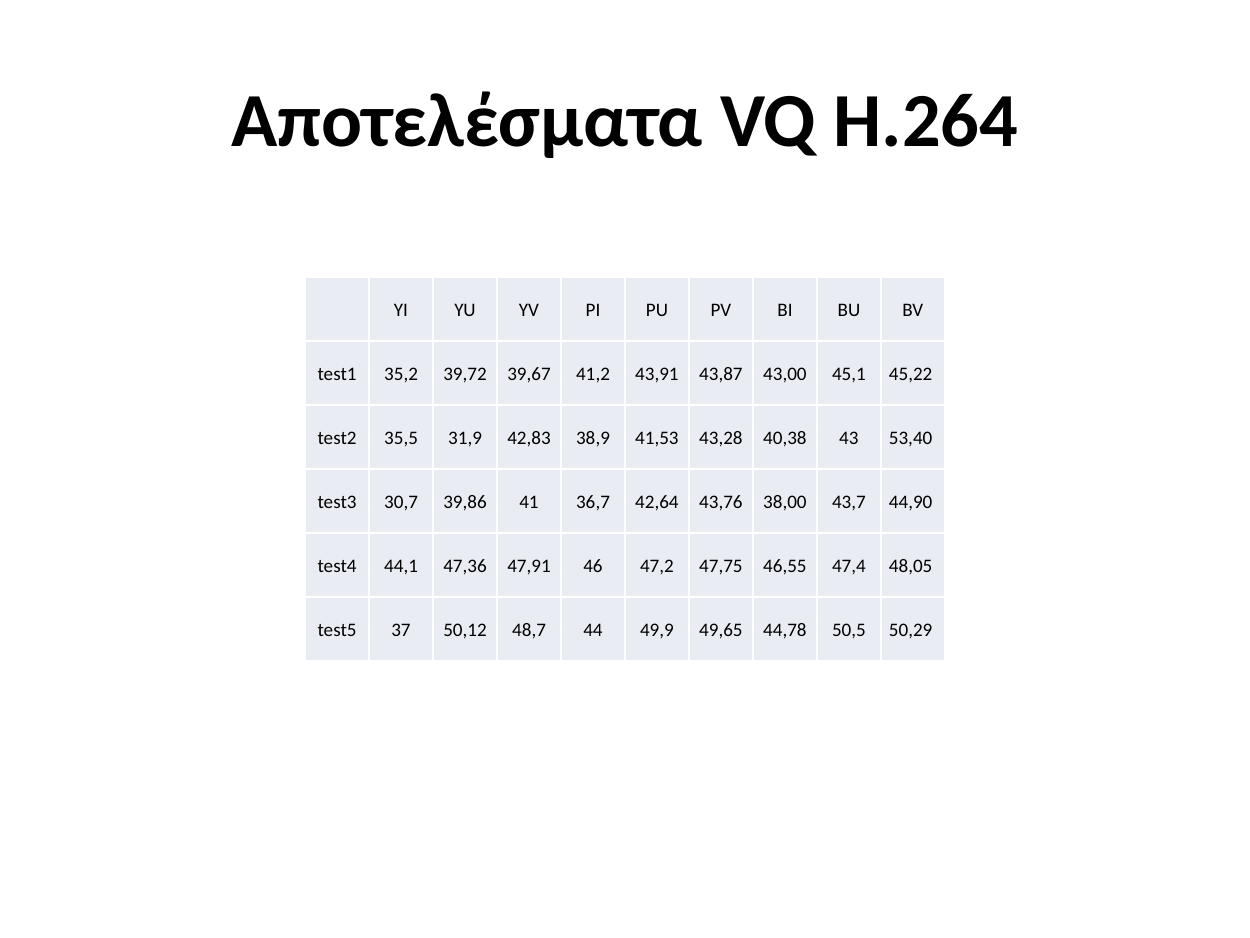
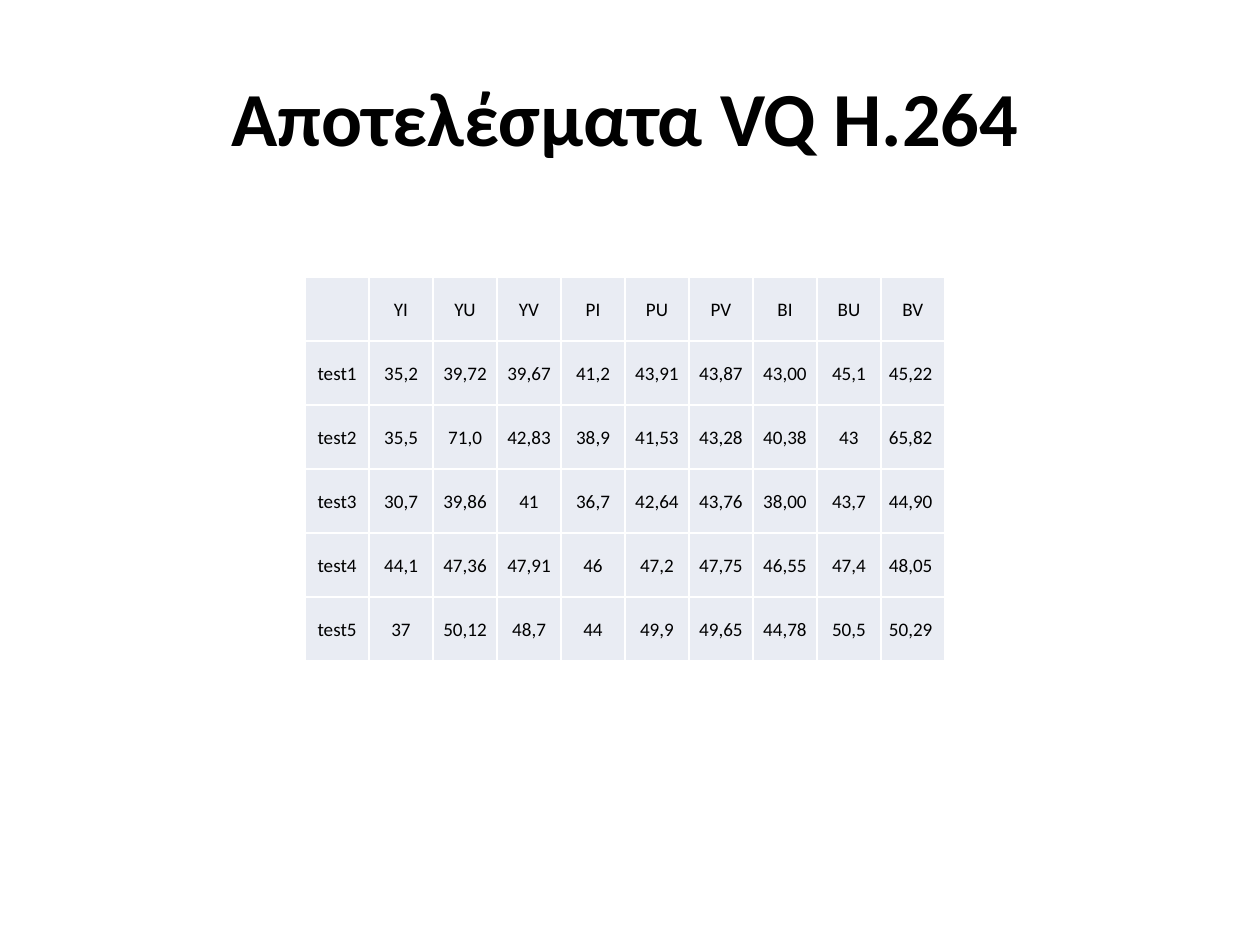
31,9: 31,9 -> 71,0
53,40: 53,40 -> 65,82
